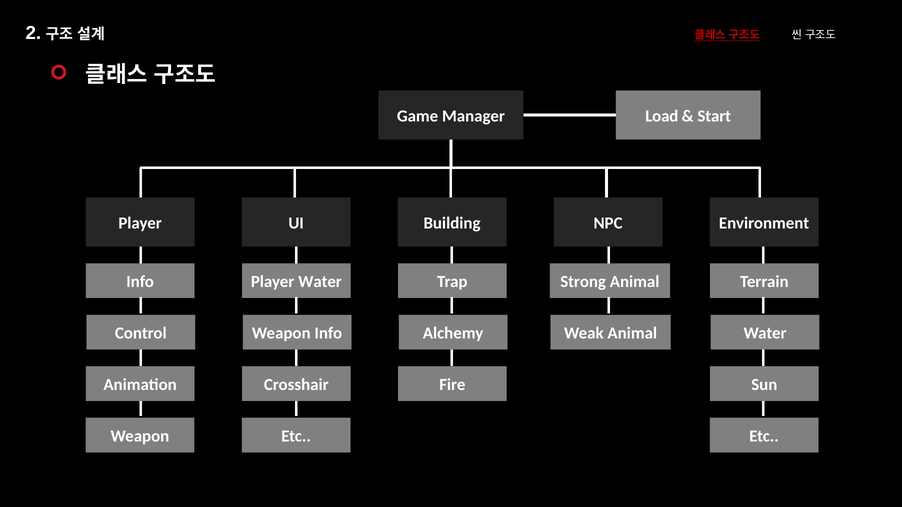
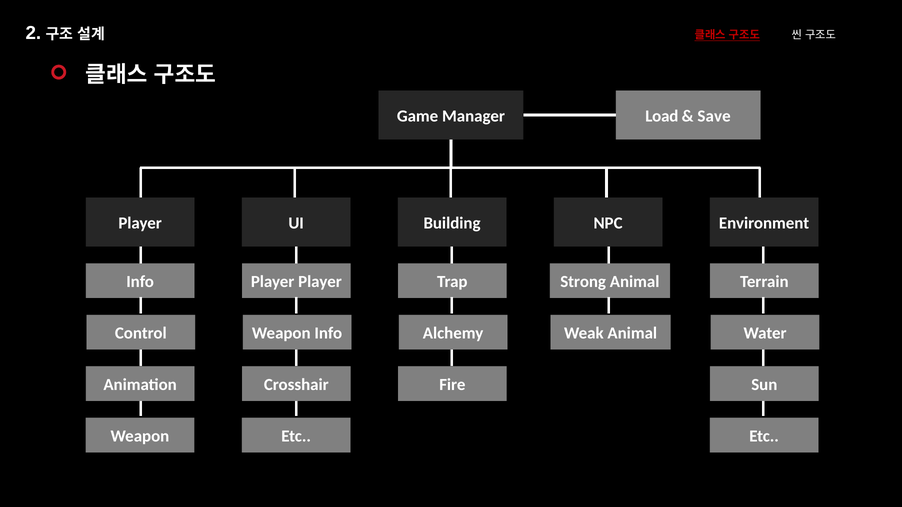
Start: Start -> Save
Player Water: Water -> Player
